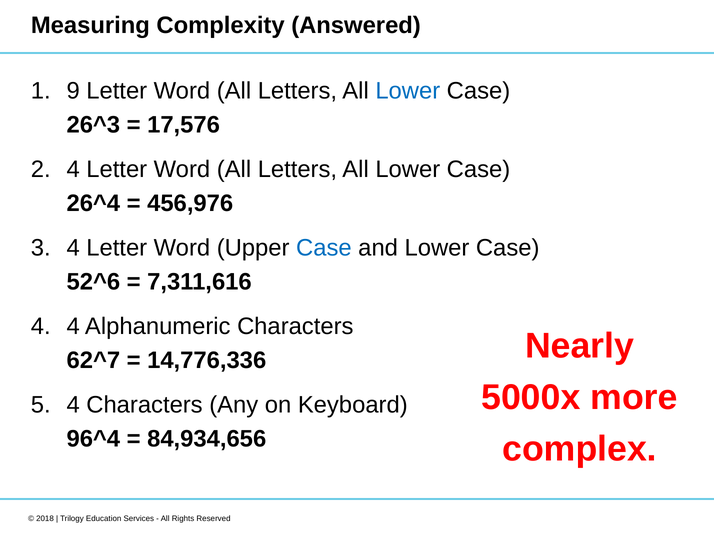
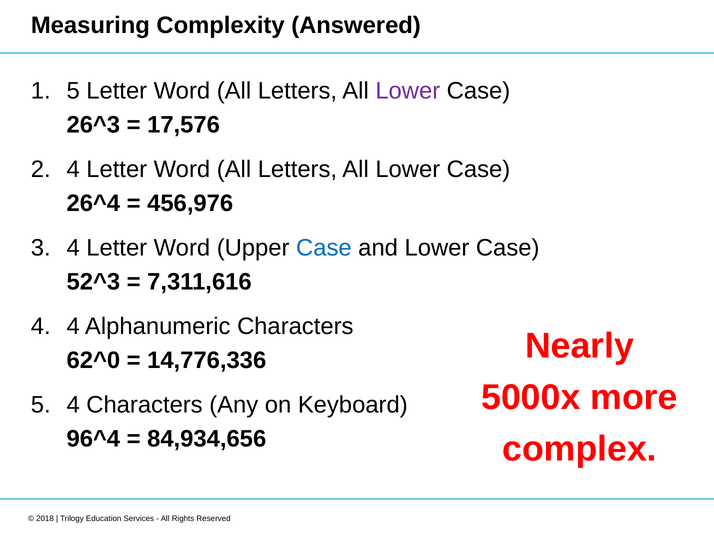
9 at (73, 91): 9 -> 5
Lower at (408, 91) colour: blue -> purple
52^6: 52^6 -> 52^3
62^7: 62^7 -> 62^0
